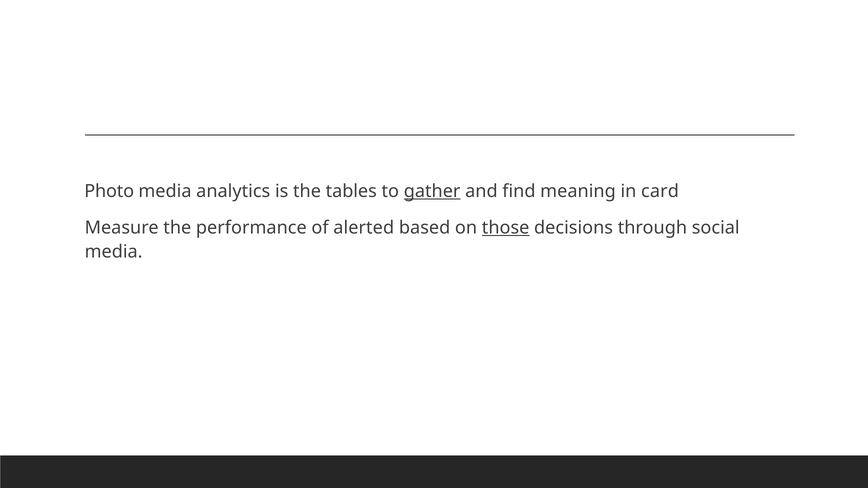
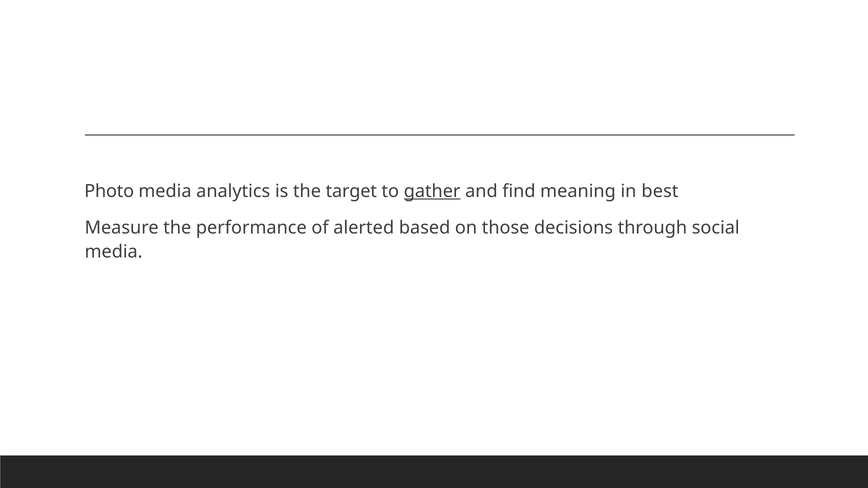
tables: tables -> target
card: card -> best
those underline: present -> none
